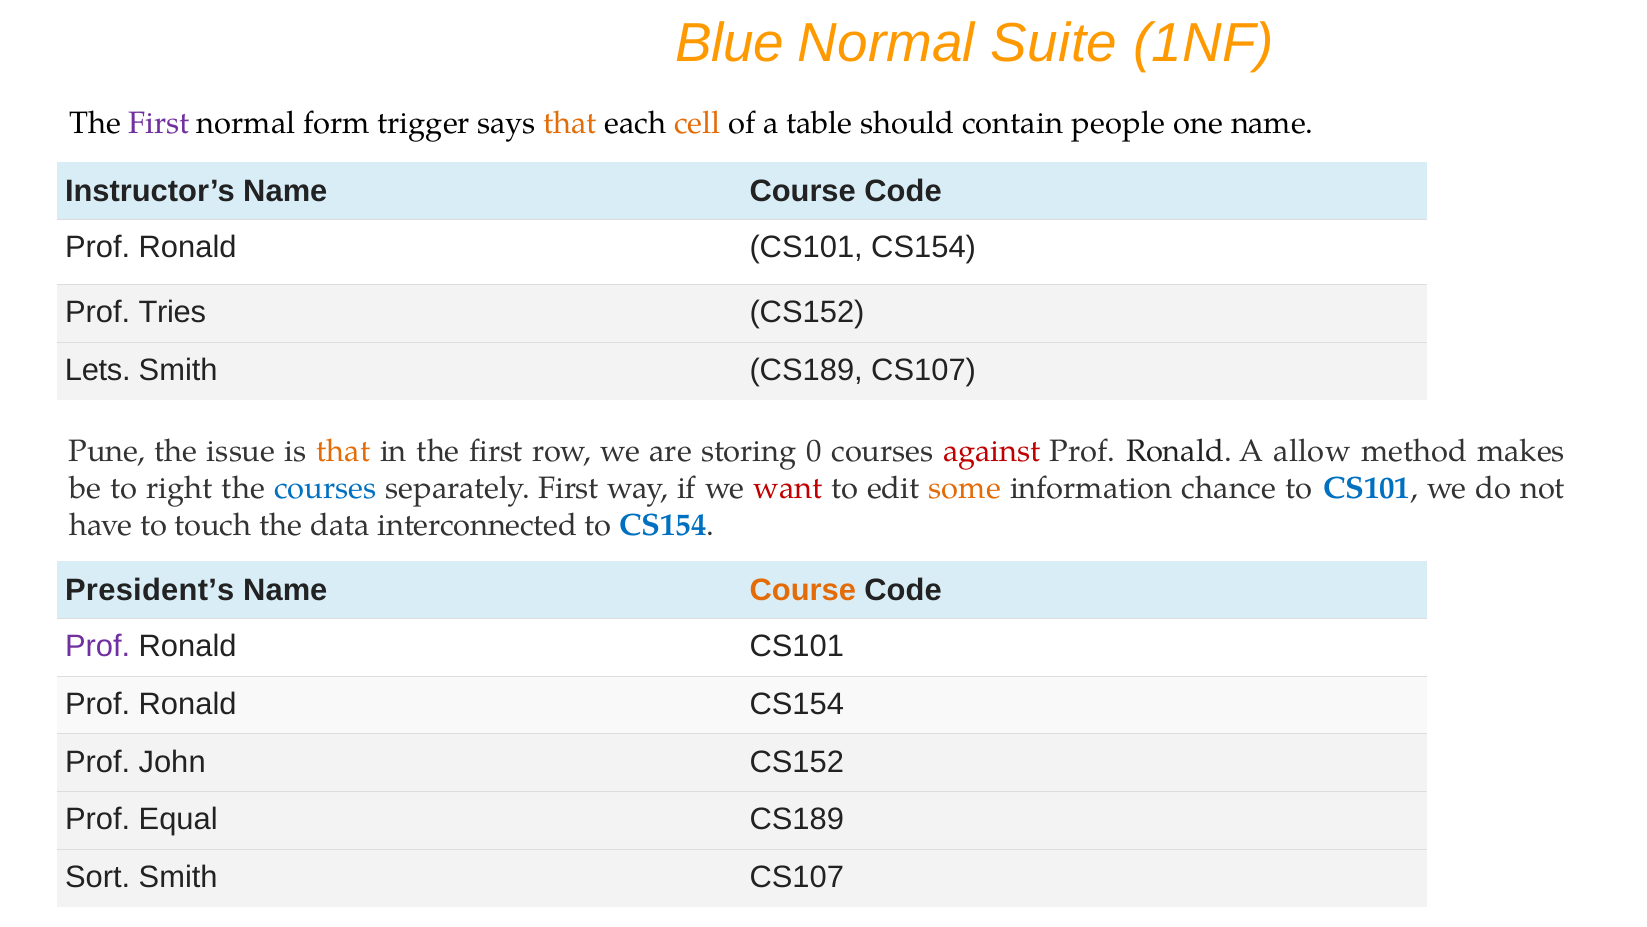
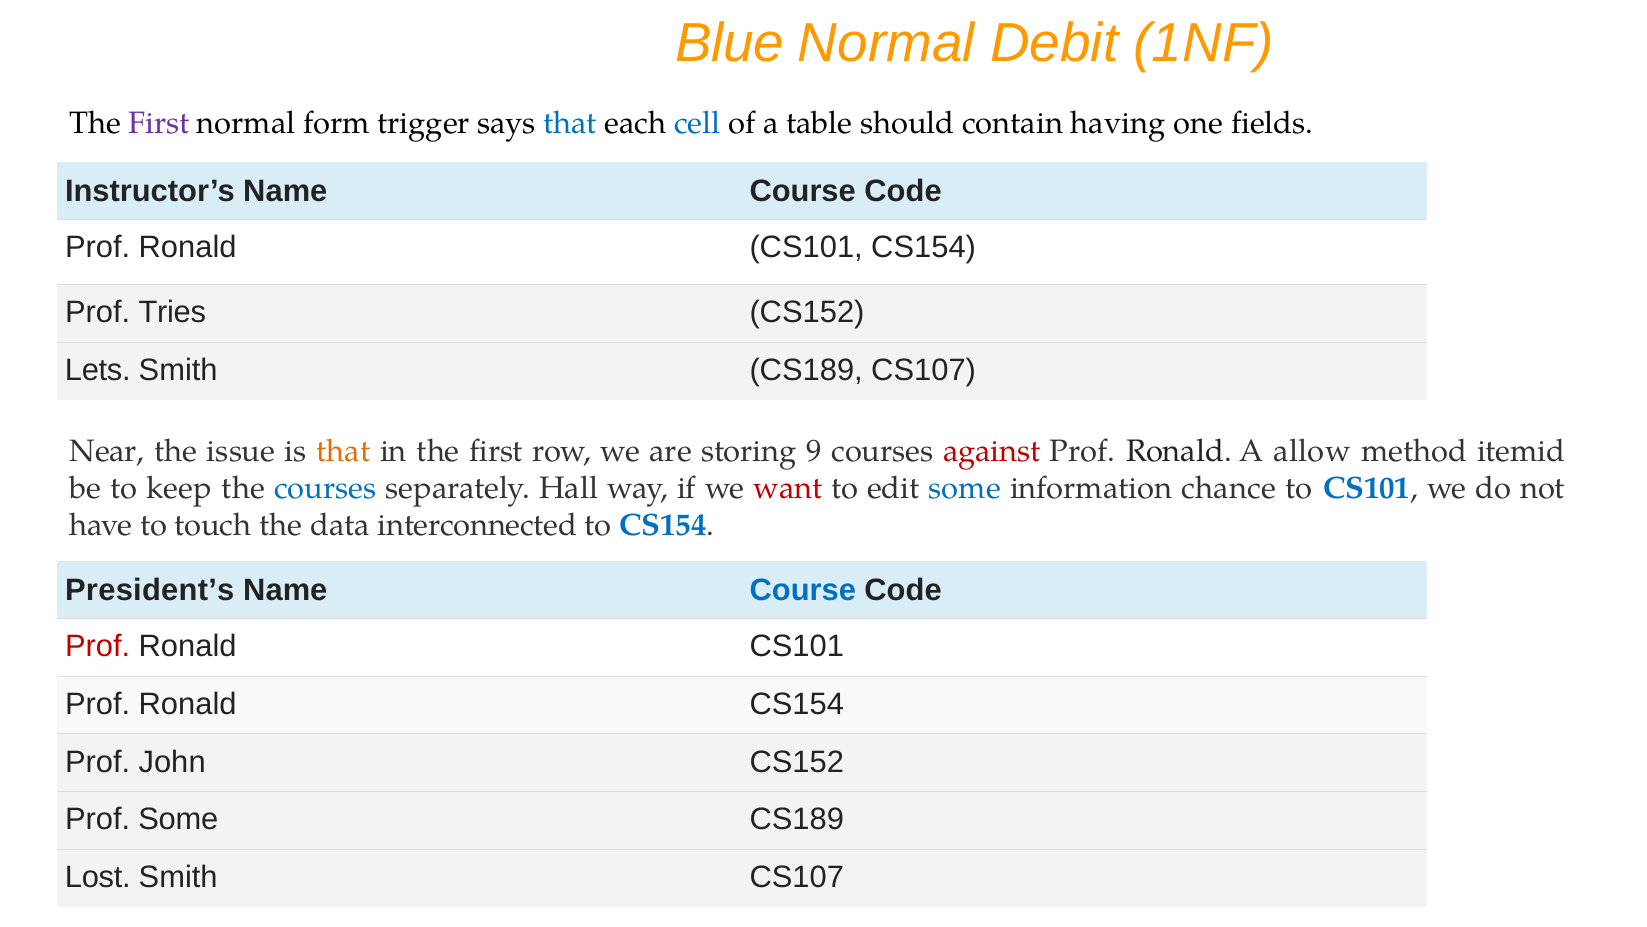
Suite: Suite -> Debit
that at (570, 123) colour: orange -> blue
cell colour: orange -> blue
people: people -> having
one name: name -> fields
Pune: Pune -> Near
0: 0 -> 9
makes: makes -> itemid
right: right -> keep
separately First: First -> Hall
some at (965, 488) colour: orange -> blue
Course at (803, 590) colour: orange -> blue
Prof at (98, 646) colour: purple -> red
Prof Equal: Equal -> Some
Sort: Sort -> Lost
